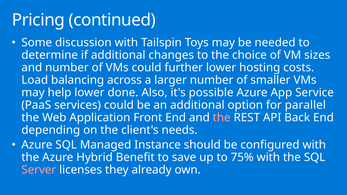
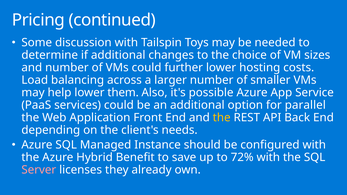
done: done -> them
the at (222, 118) colour: pink -> yellow
75%: 75% -> 72%
